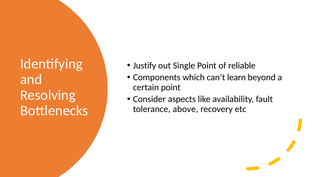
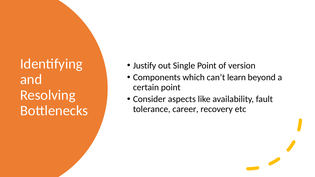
reliable: reliable -> version
above: above -> career
